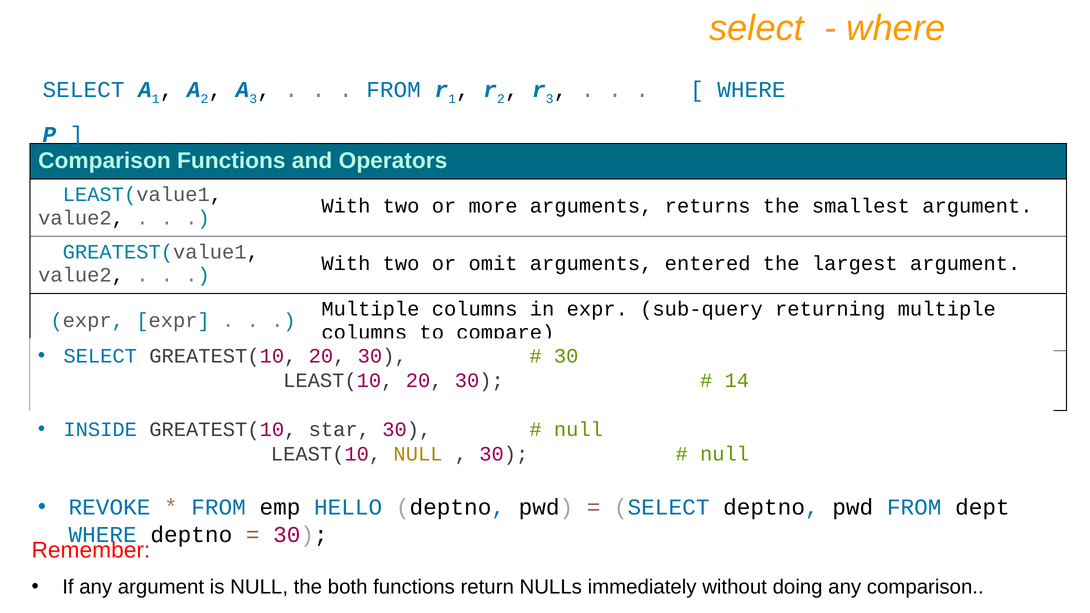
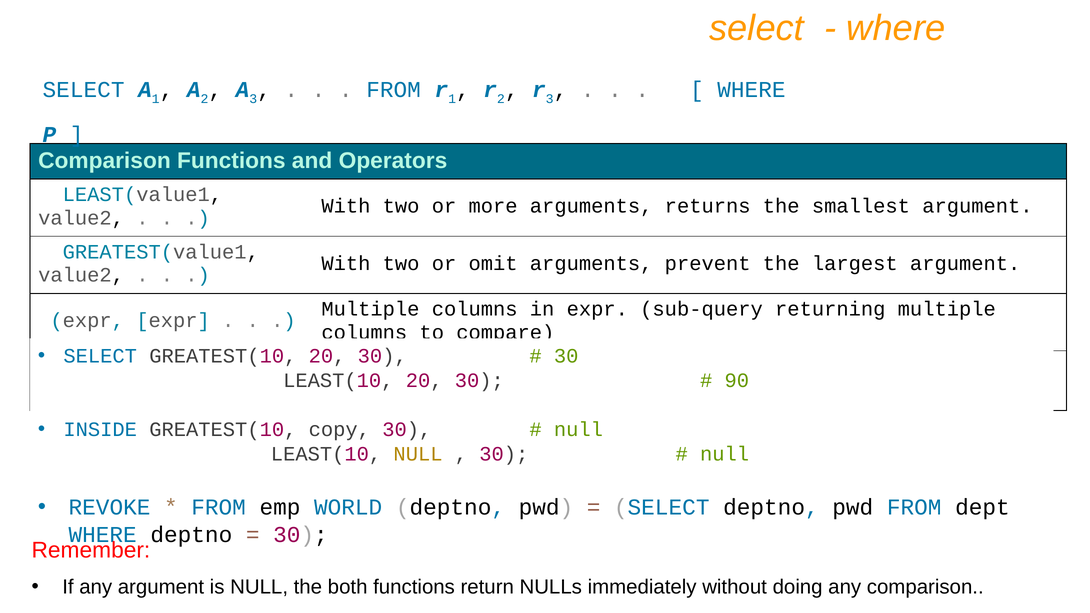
entered: entered -> prevent
14: 14 -> 90
star: star -> copy
HELLO: HELLO -> WORLD
